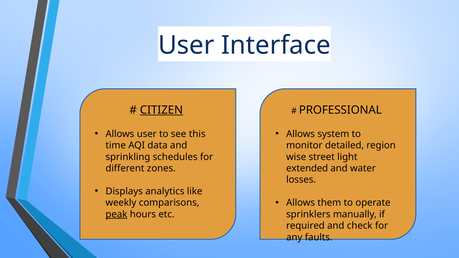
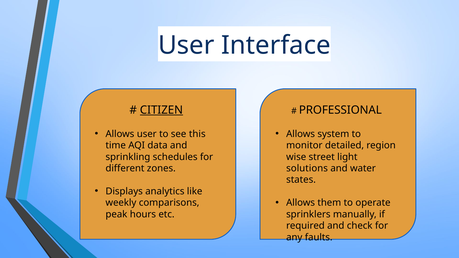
extended: extended -> solutions
losses: losses -> states
peak underline: present -> none
